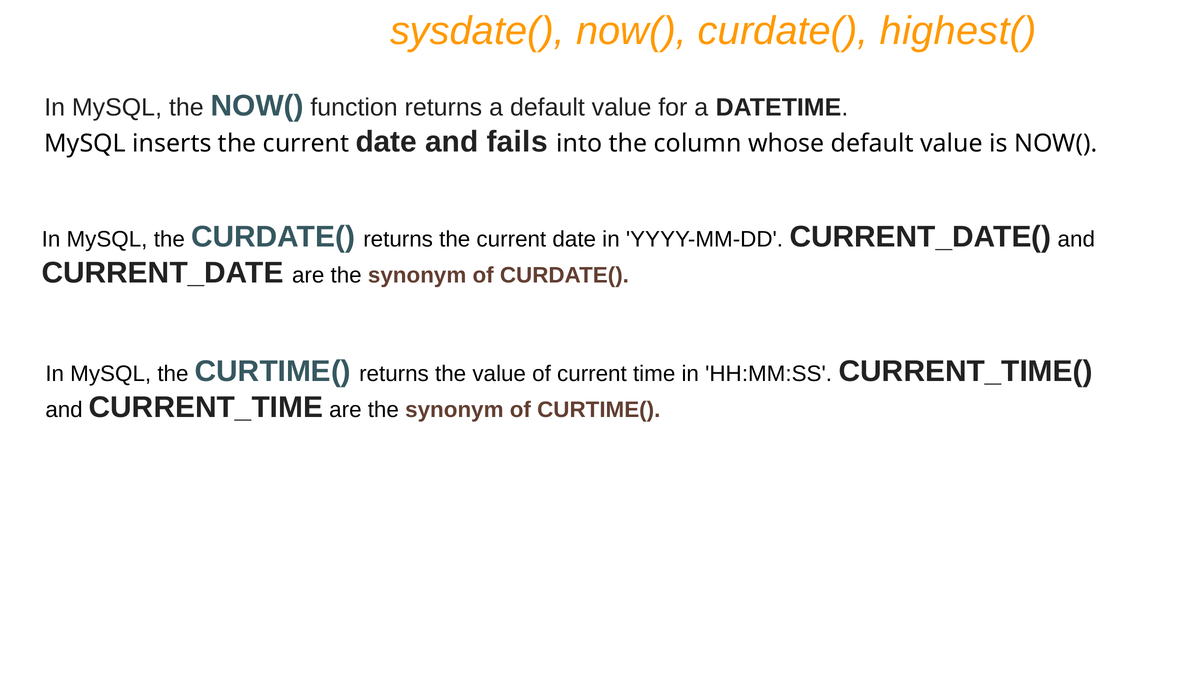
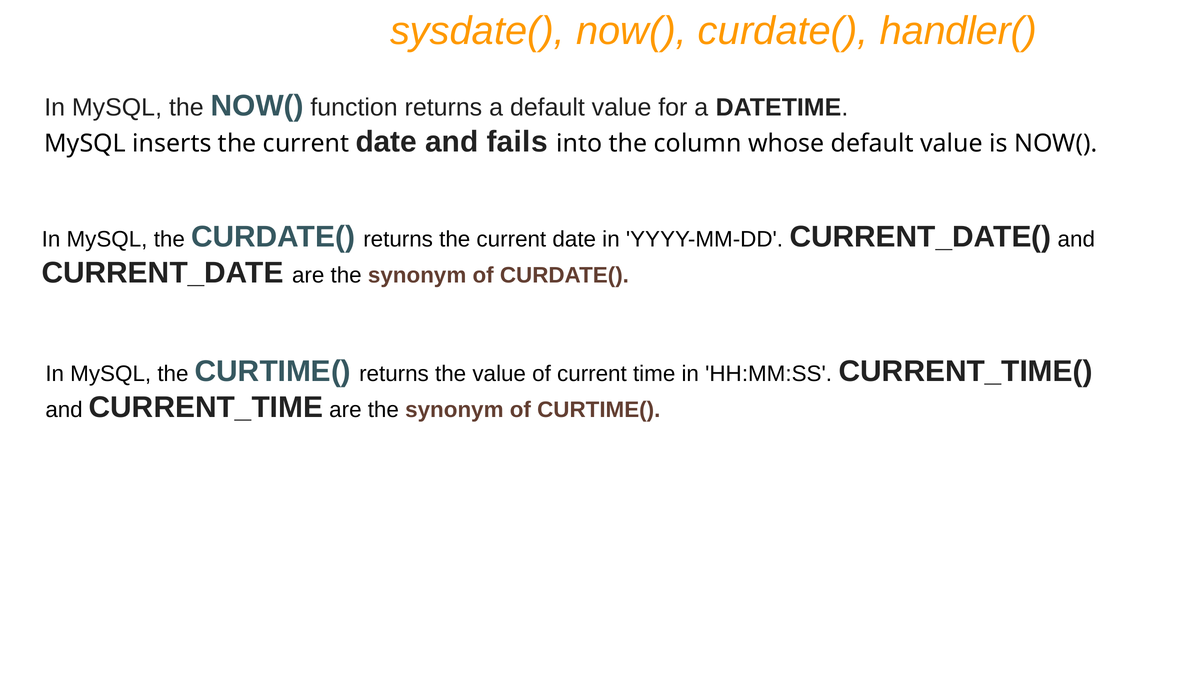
highest(: highest( -> handler(
